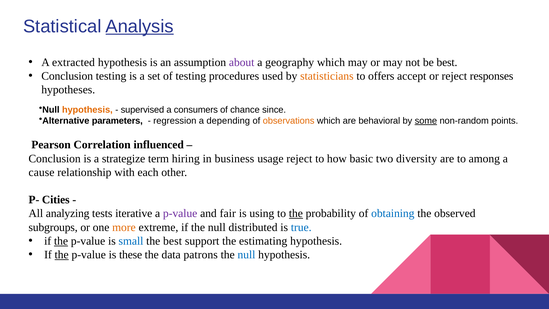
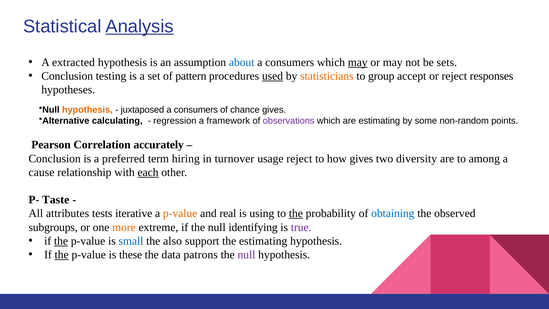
about colour: purple -> blue
geography at (290, 62): geography -> consumers
may at (358, 62) underline: none -> present
be best: best -> sets
of testing: testing -> pattern
used underline: none -> present
offers: offers -> group
supervised: supervised -> juxtaposed
chance since: since -> gives
parameters: parameters -> calculating
depending: depending -> framework
observations colour: orange -> purple
are behavioral: behavioral -> estimating
some underline: present -> none
influenced: influenced -> accurately
strategize: strategize -> preferred
business: business -> turnover
how basic: basic -> gives
each underline: none -> present
Cities: Cities -> Taste
analyzing: analyzing -> attributes
p-value at (180, 213) colour: purple -> orange
fair: fair -> real
distributed: distributed -> identifying
true colour: blue -> purple
the best: best -> also
null at (246, 255) colour: blue -> purple
